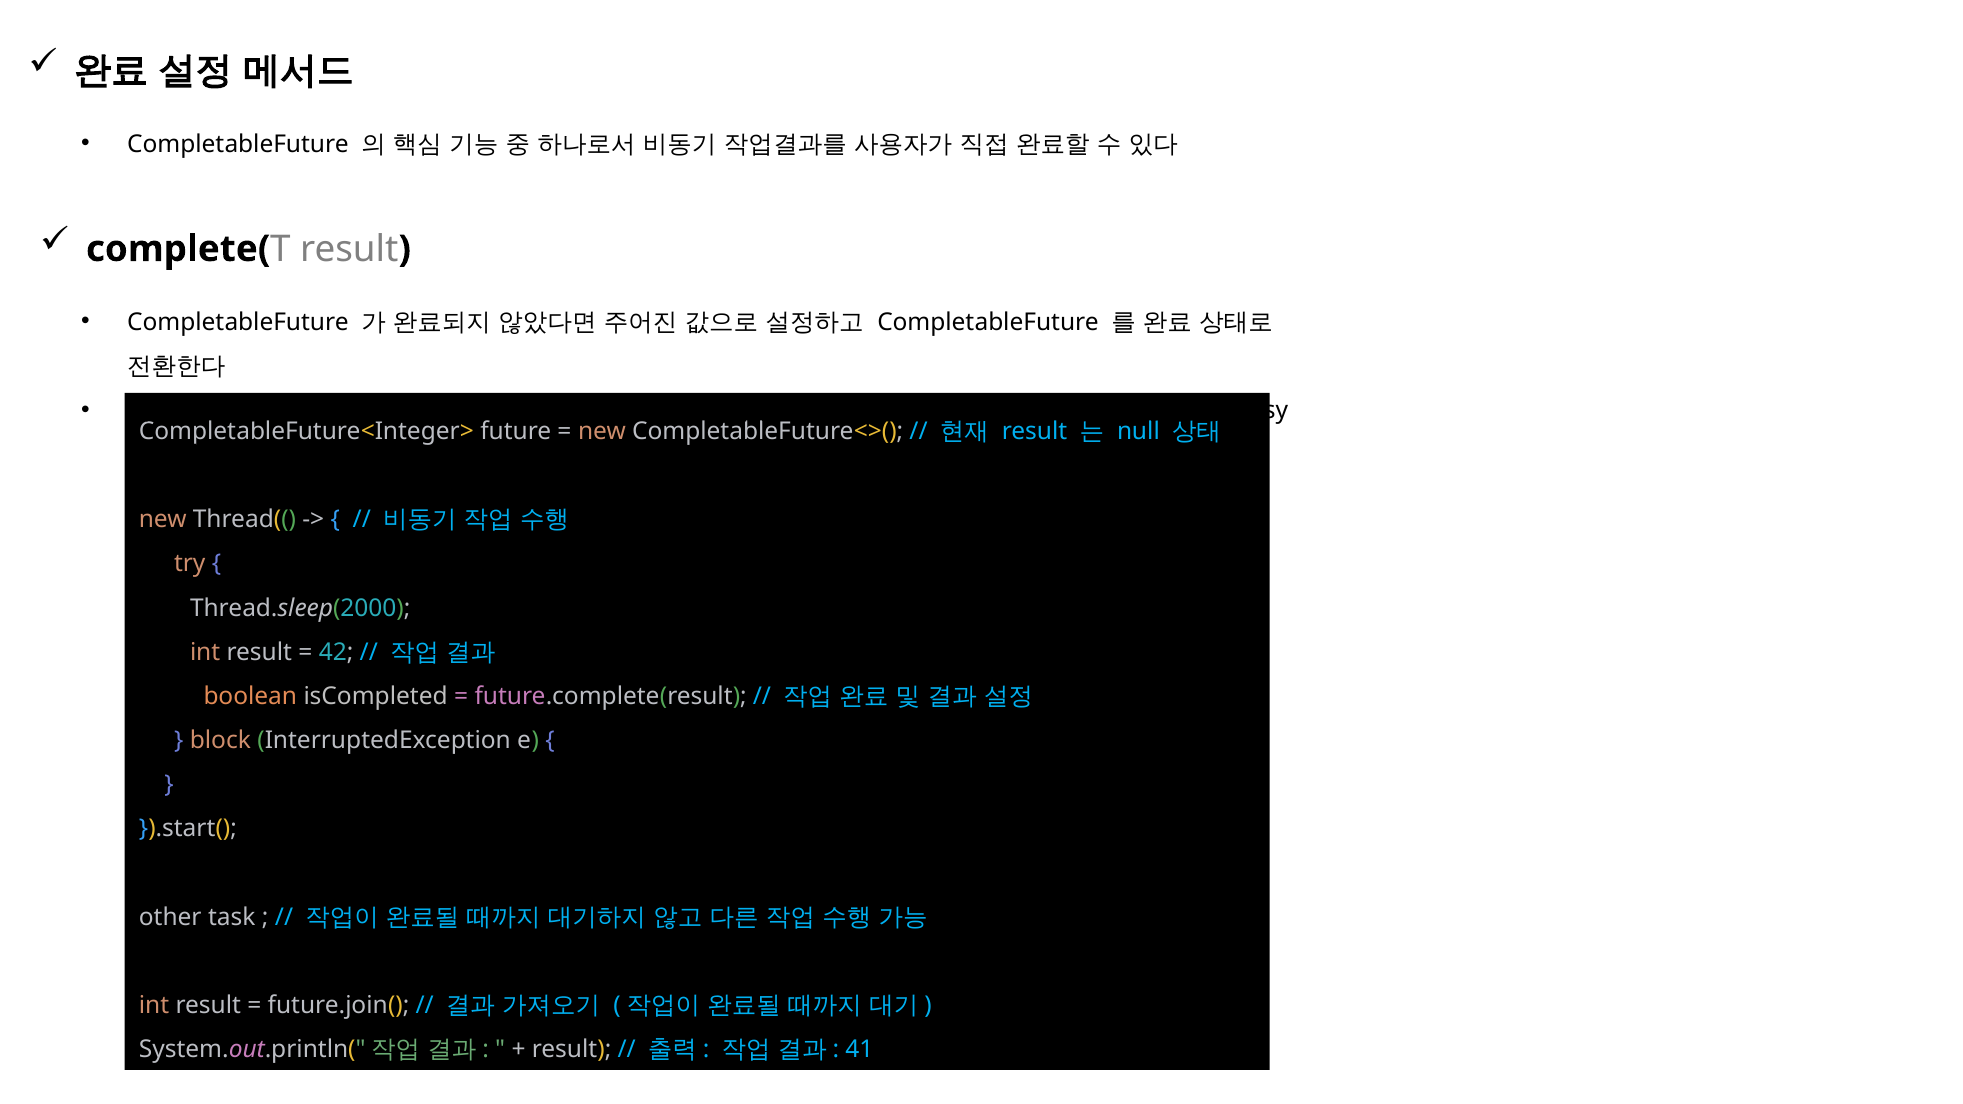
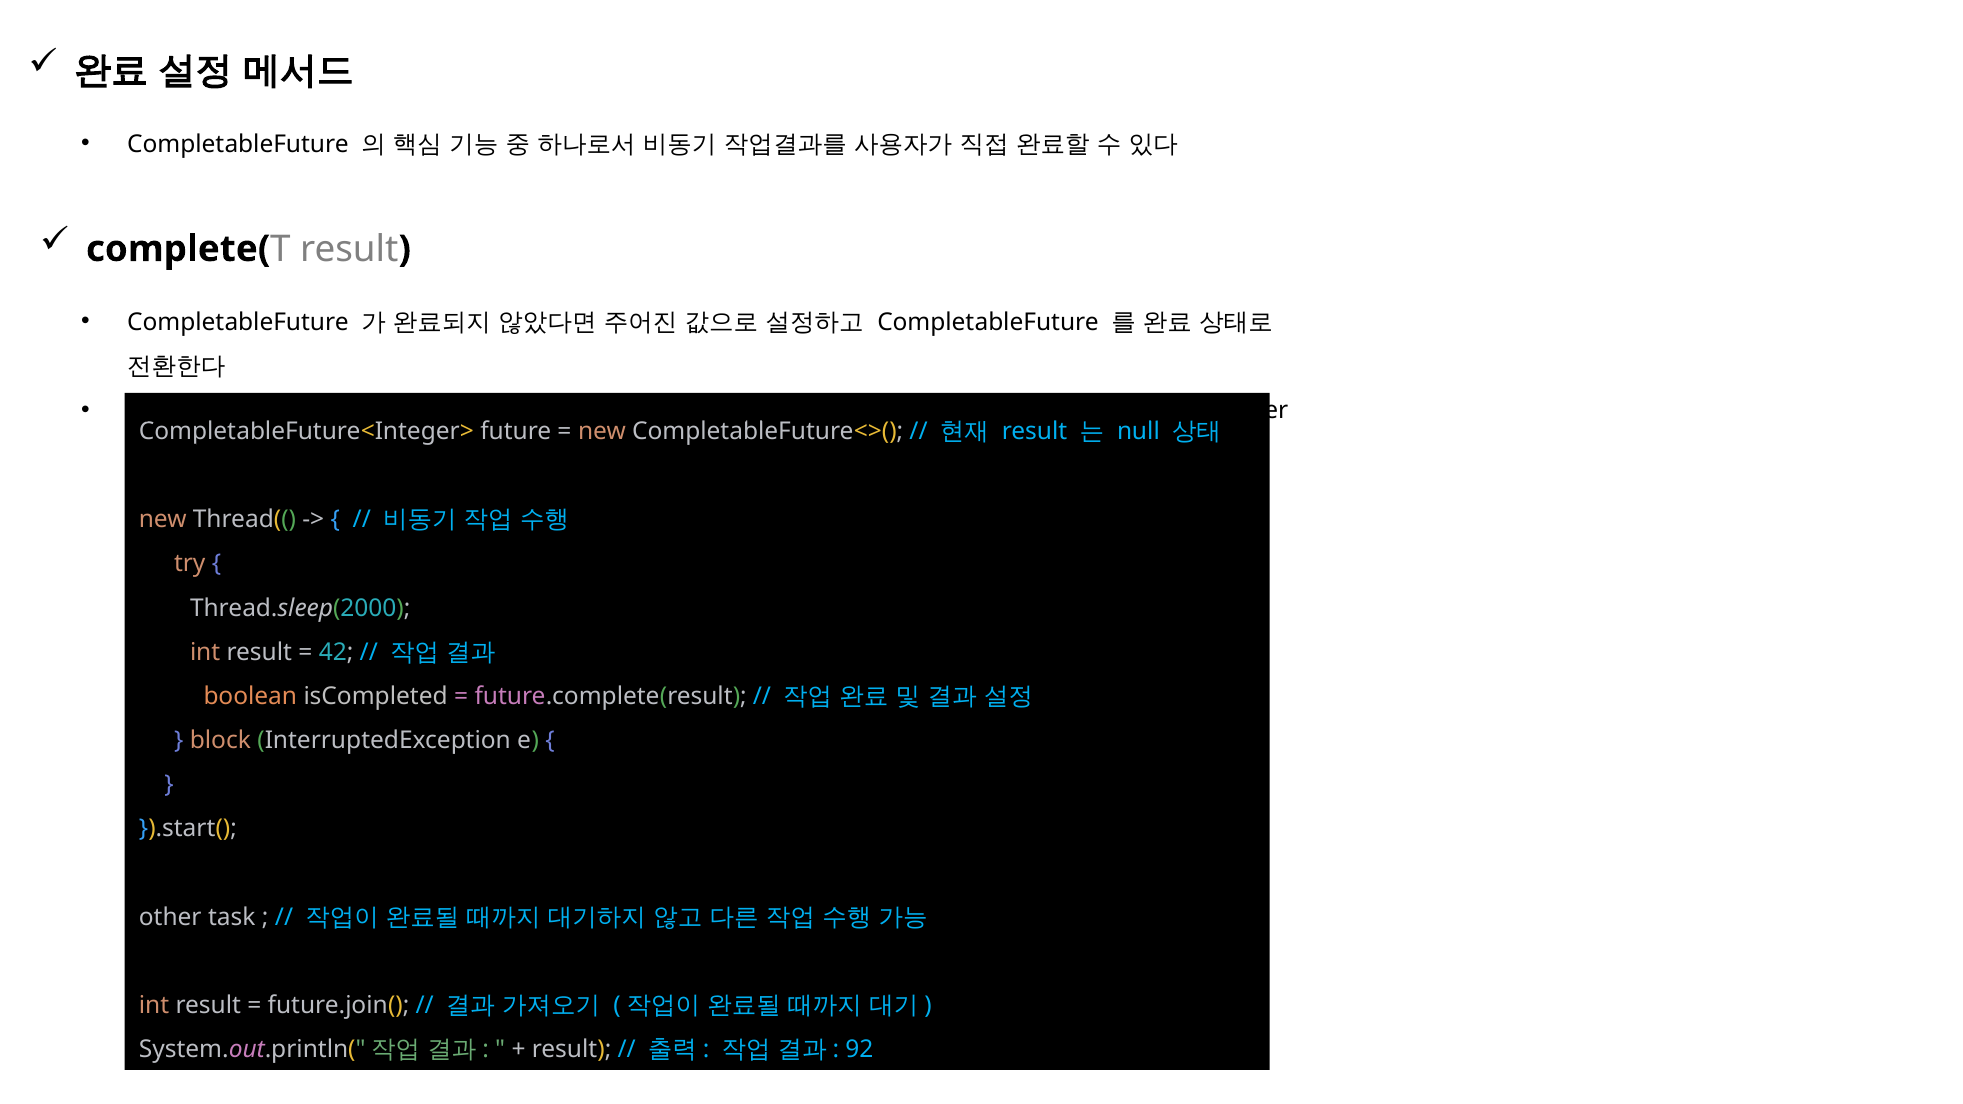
busy: busy -> after
41: 41 -> 92
